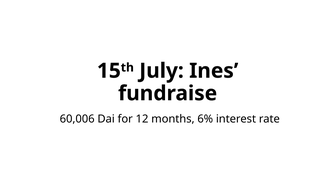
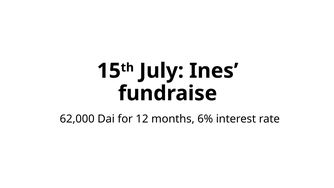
60,006: 60,006 -> 62,000
